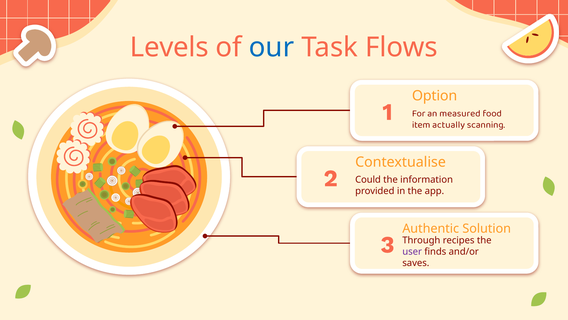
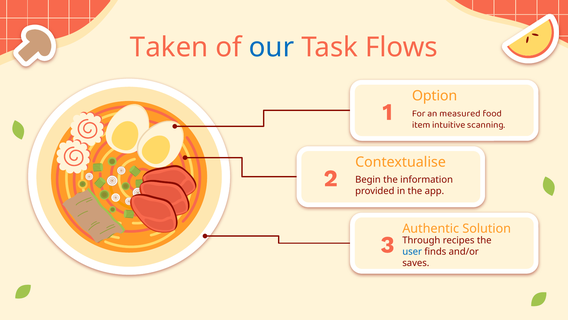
Levels: Levels -> Taken
actually: actually -> intuitive
Could: Could -> Begin
user colour: purple -> blue
